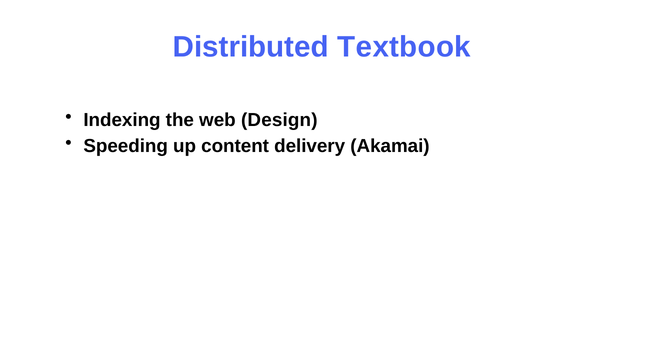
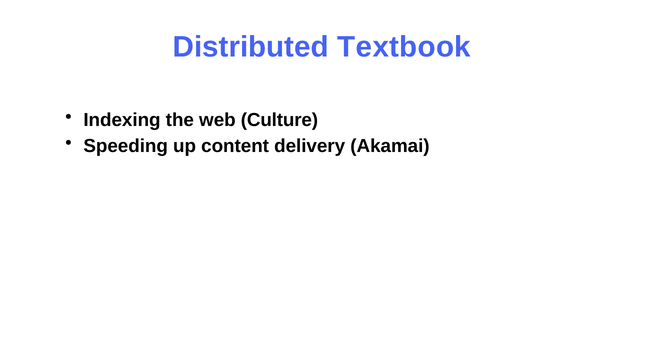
Design: Design -> Culture
